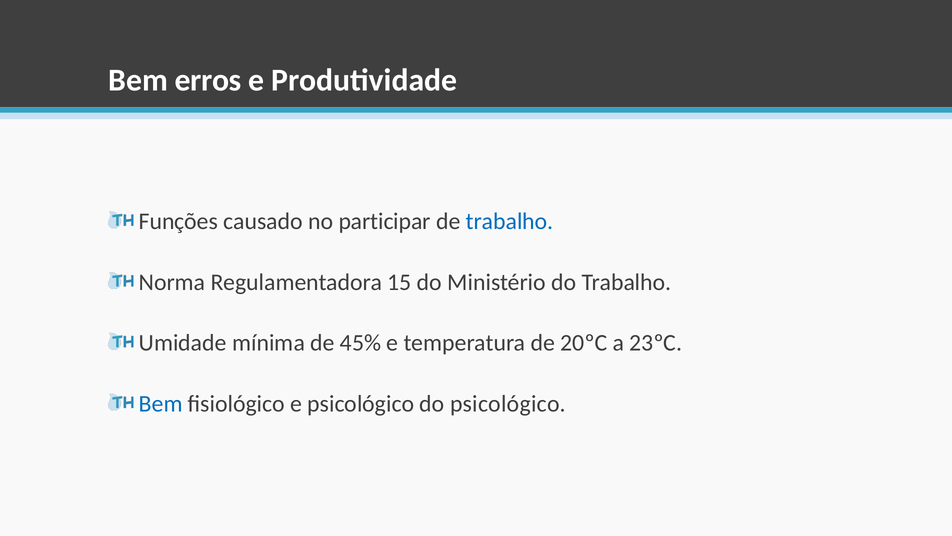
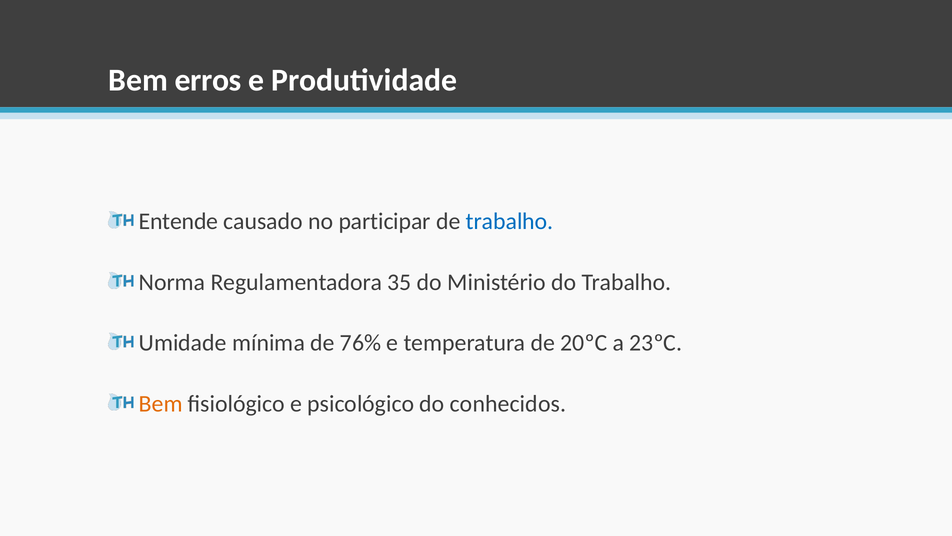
Funções: Funções -> Entende
15: 15 -> 35
45%: 45% -> 76%
Bem at (161, 403) colour: blue -> orange
do psicológico: psicológico -> conhecidos
